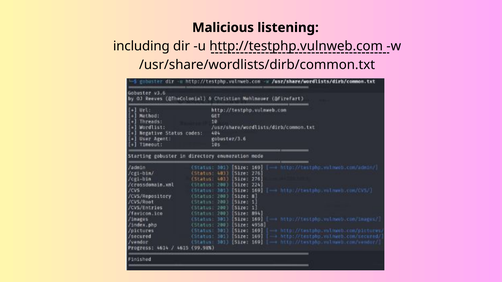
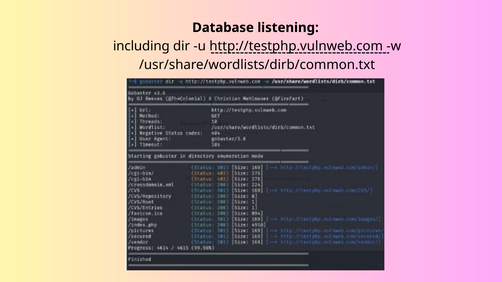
Malicious: Malicious -> Database
